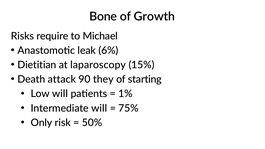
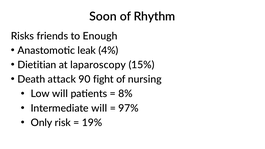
Bone: Bone -> Soon
Growth: Growth -> Rhythm
require: require -> friends
Michael: Michael -> Enough
6%: 6% -> 4%
they: they -> fight
starting: starting -> nursing
1%: 1% -> 8%
75%: 75% -> 97%
50%: 50% -> 19%
